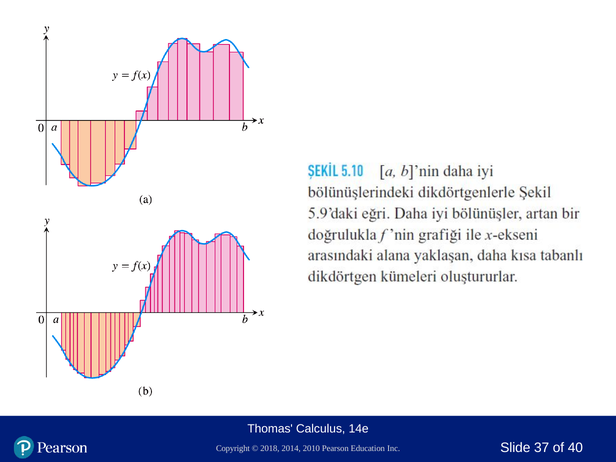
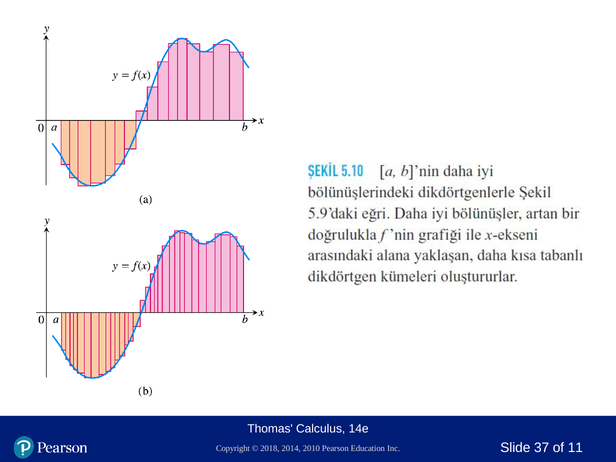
40: 40 -> 11
